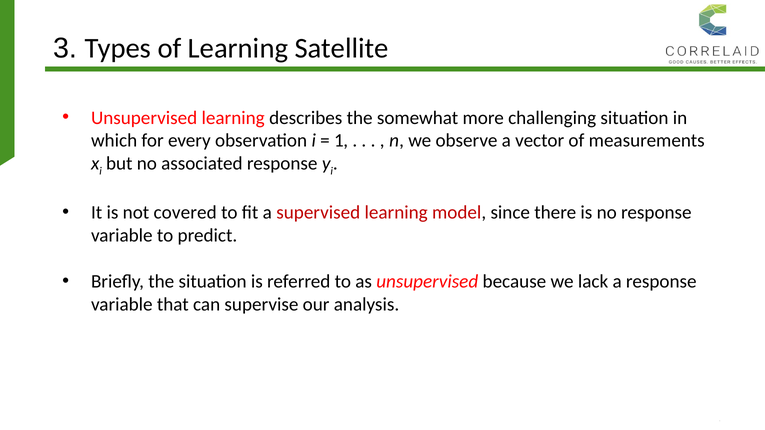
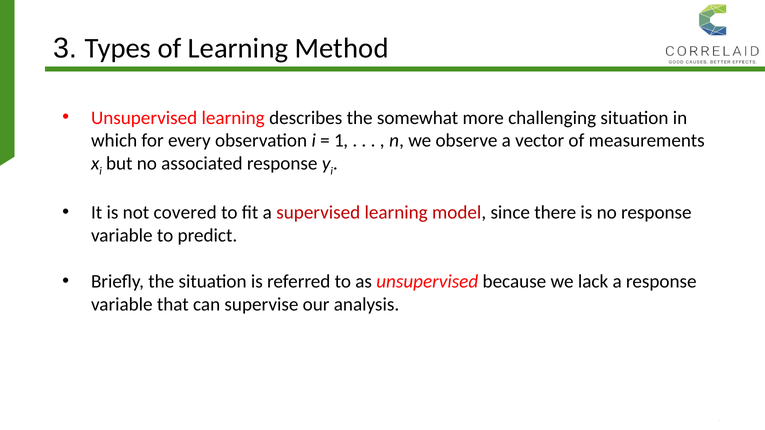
Satellite: Satellite -> Method
